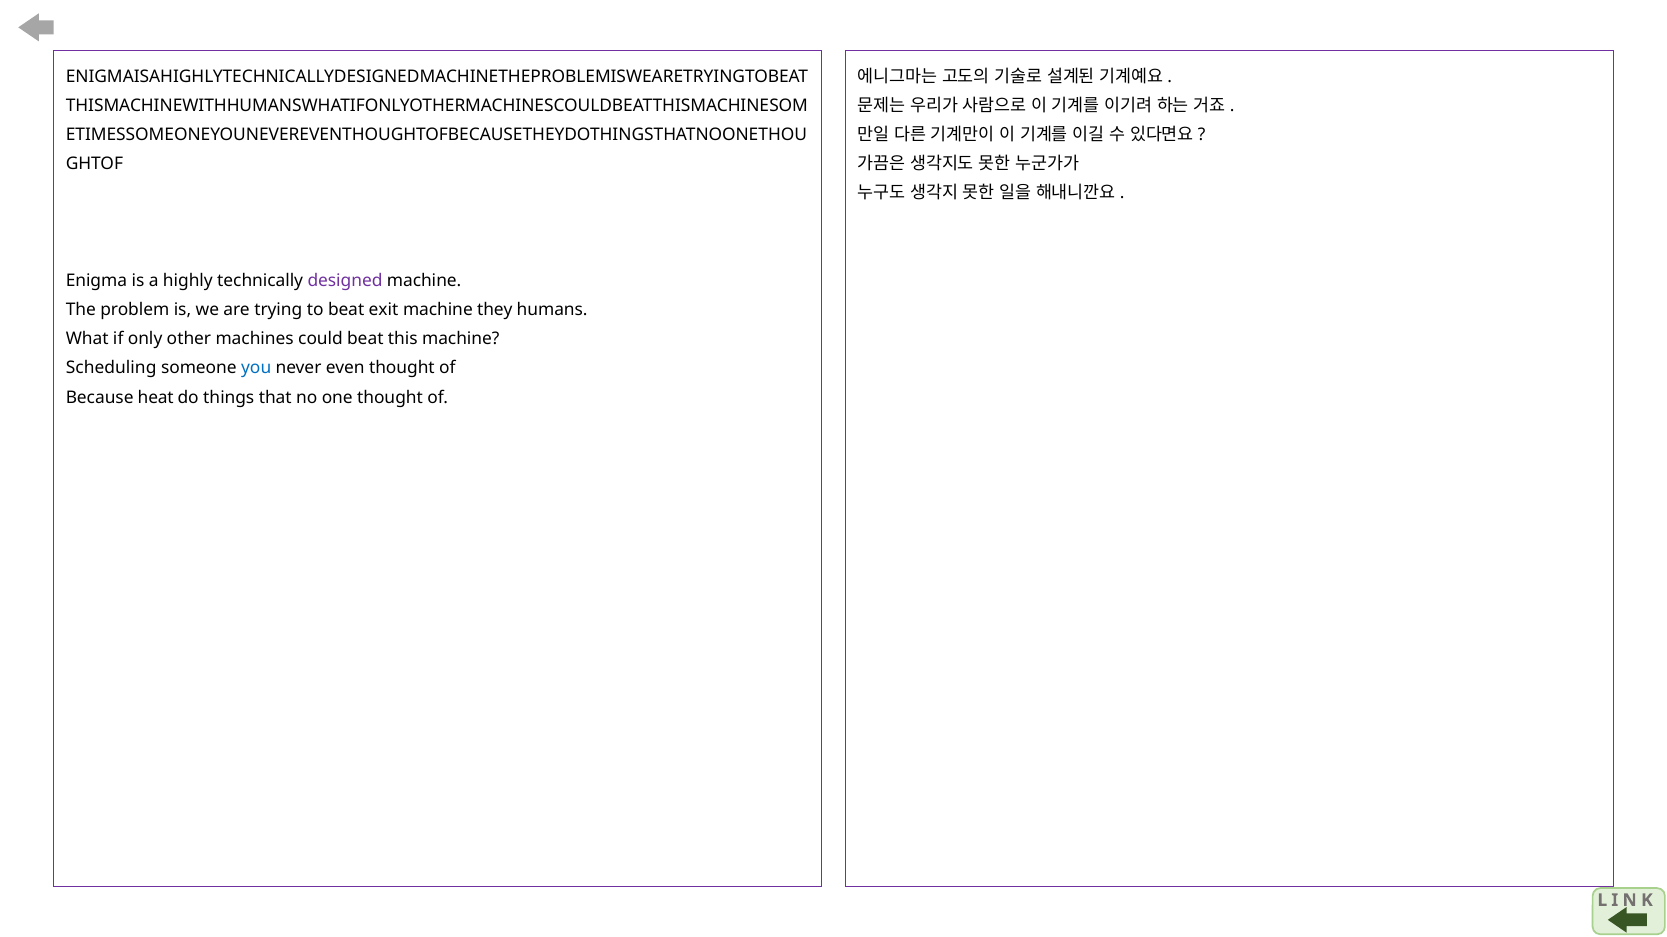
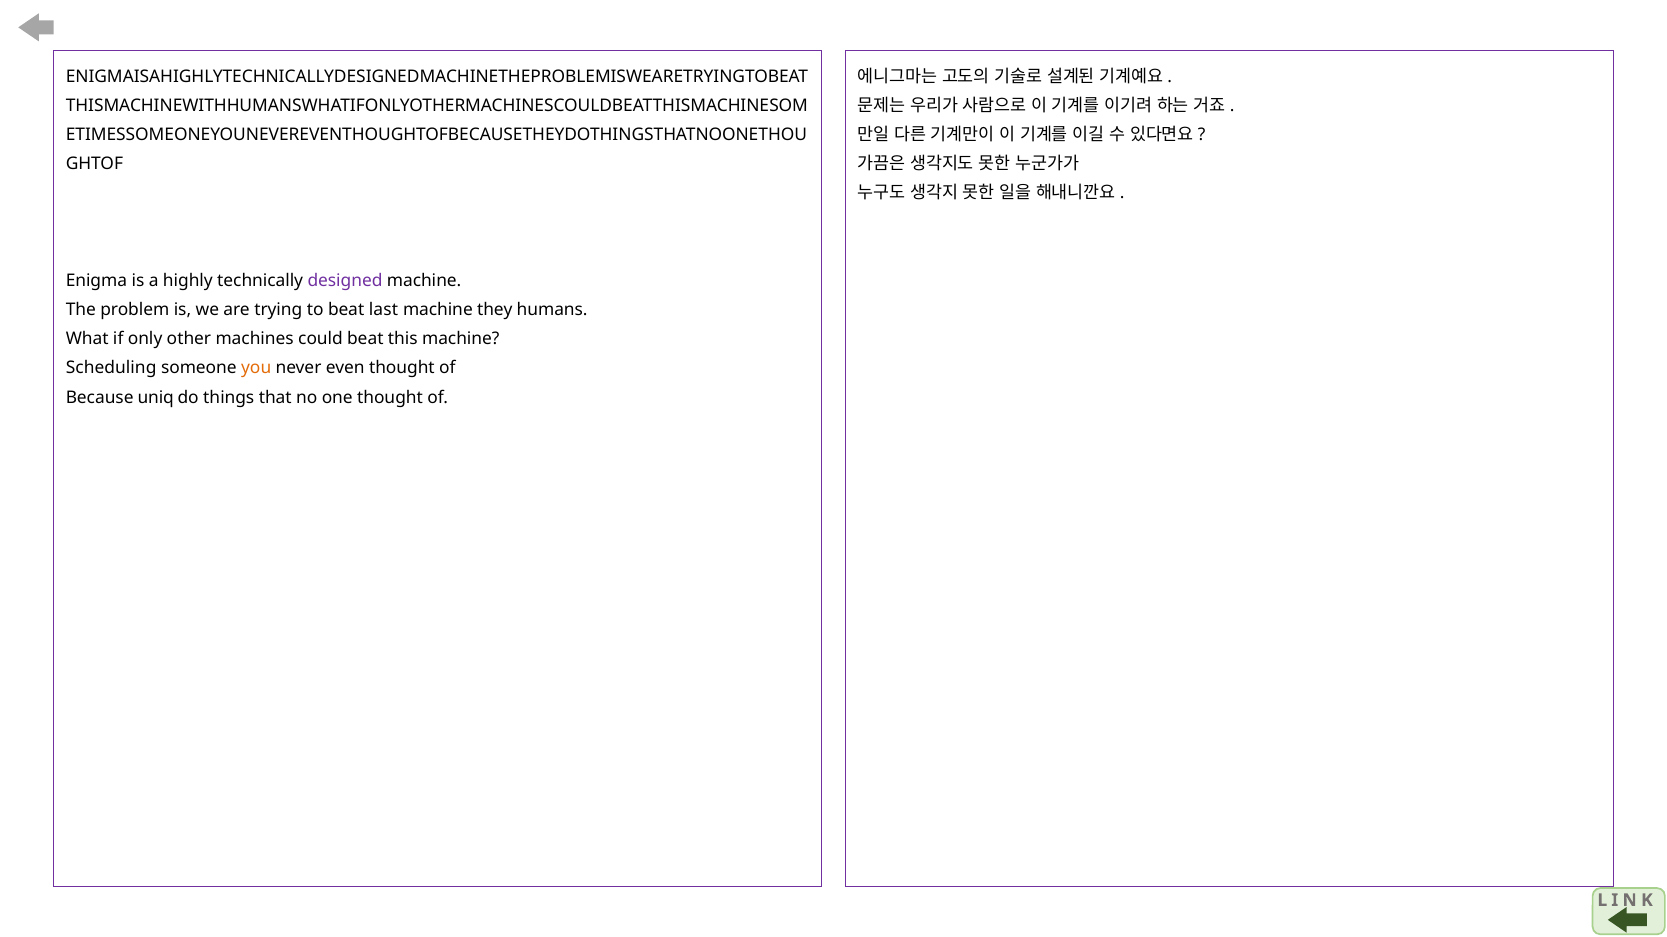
exit: exit -> last
you colour: blue -> orange
heat: heat -> uniq
